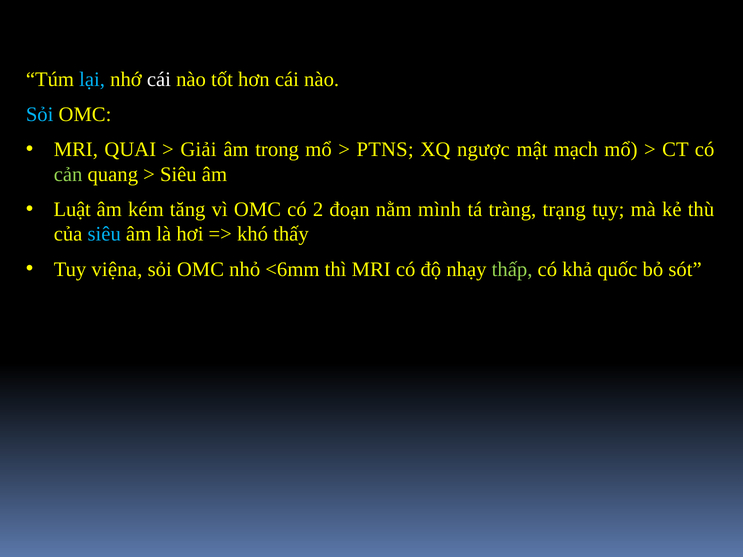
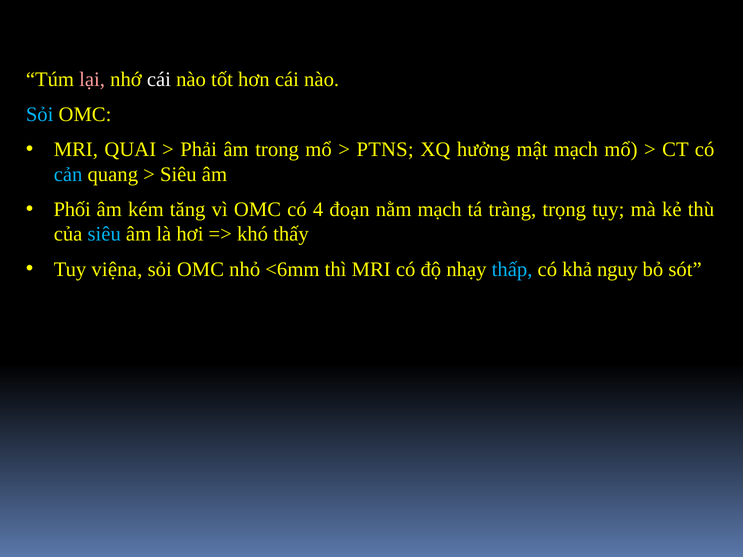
lại colour: light blue -> pink
Giải: Giải -> Phải
ngược: ngược -> hưởng
cản colour: light green -> light blue
Luật: Luật -> Phối
2: 2 -> 4
nằm mình: mình -> mạch
trạng: trạng -> trọng
thấp colour: light green -> light blue
quốc: quốc -> nguy
